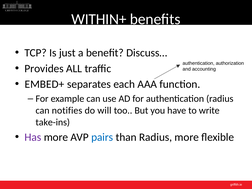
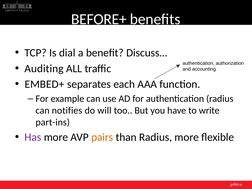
WITHIN+: WITHIN+ -> BEFORE+
just: just -> dial
Provides: Provides -> Auditing
take-ins: take-ins -> part-ins
pairs colour: blue -> orange
